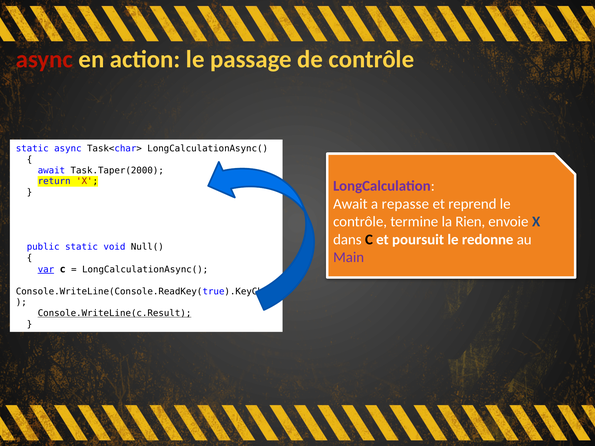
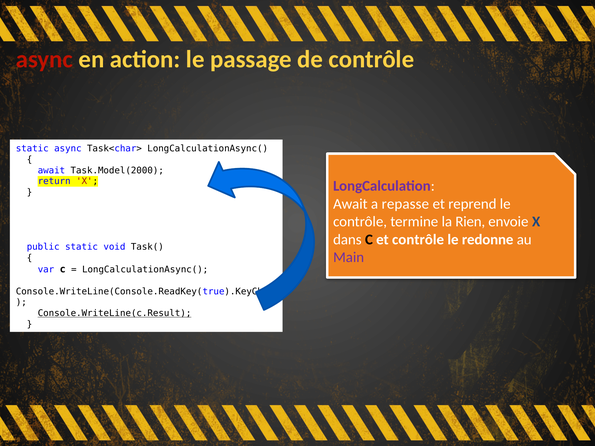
Task.Taper(2000: Task.Taper(2000 -> Task.Model(2000
et poursuit: poursuit -> contrôle
Null(: Null( -> Task(
var underline: present -> none
